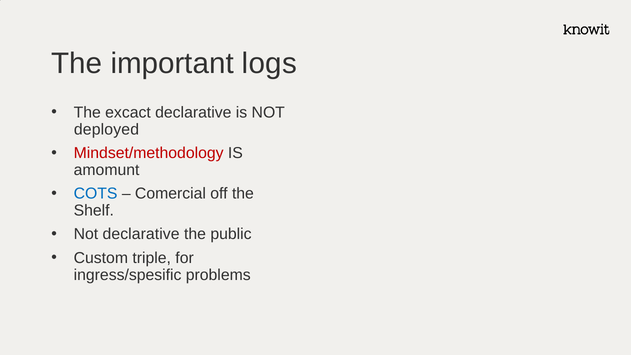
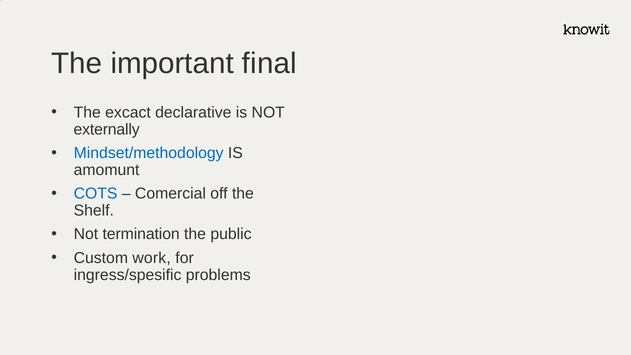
logs: logs -> final
deployed: deployed -> externally
Mindset/methodology colour: red -> blue
Not declarative: declarative -> termination
triple: triple -> work
